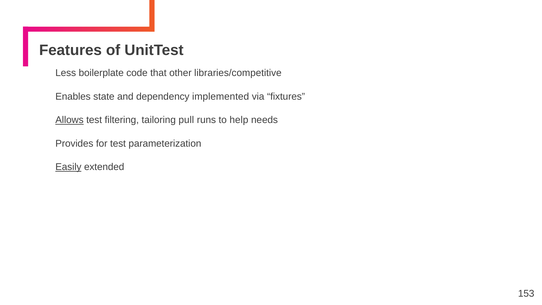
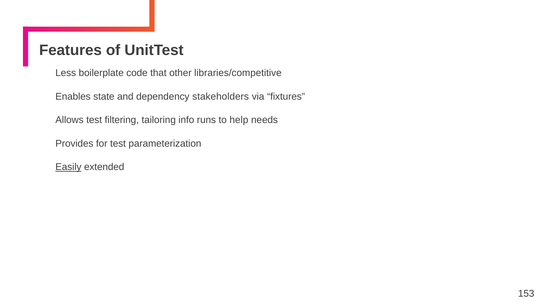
implemented: implemented -> stakeholders
Allows underline: present -> none
pull: pull -> info
